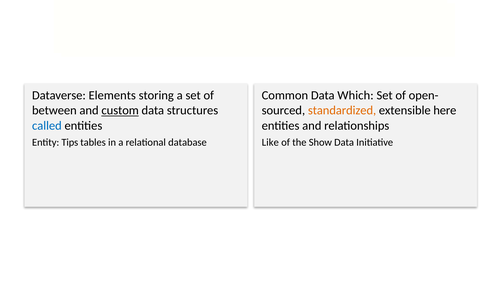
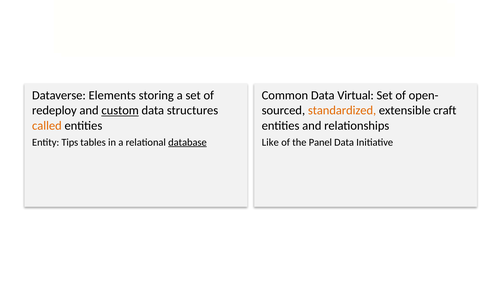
Which: Which -> Virtual
between: between -> redeploy
here: here -> craft
called colour: blue -> orange
database underline: none -> present
Show: Show -> Panel
